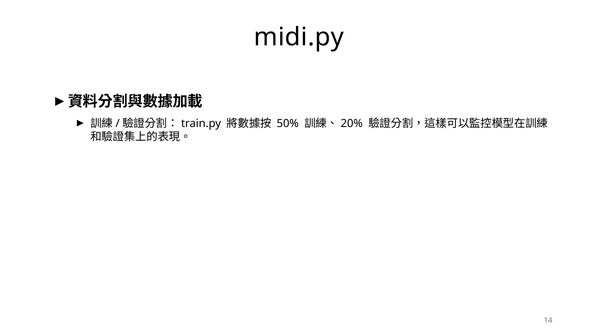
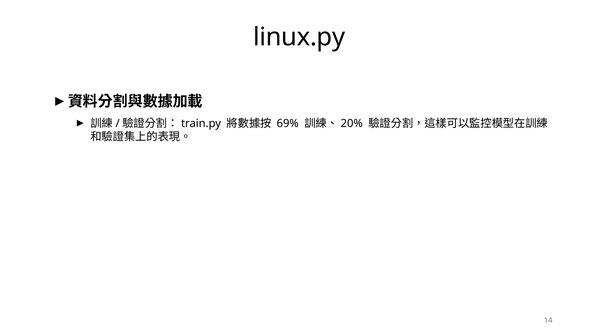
midi.py: midi.py -> linux.py
50%: 50% -> 69%
